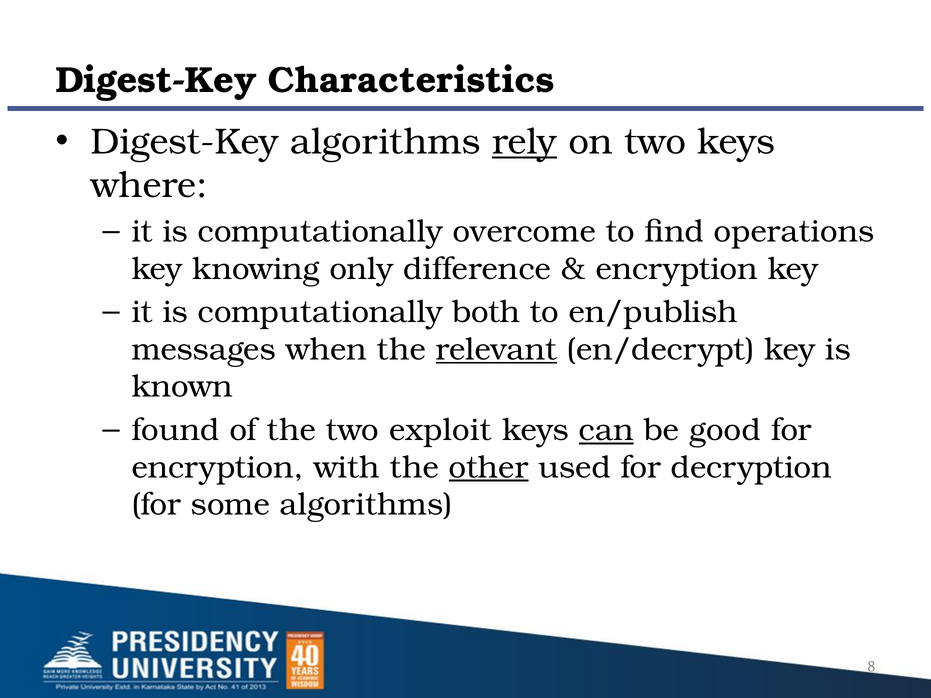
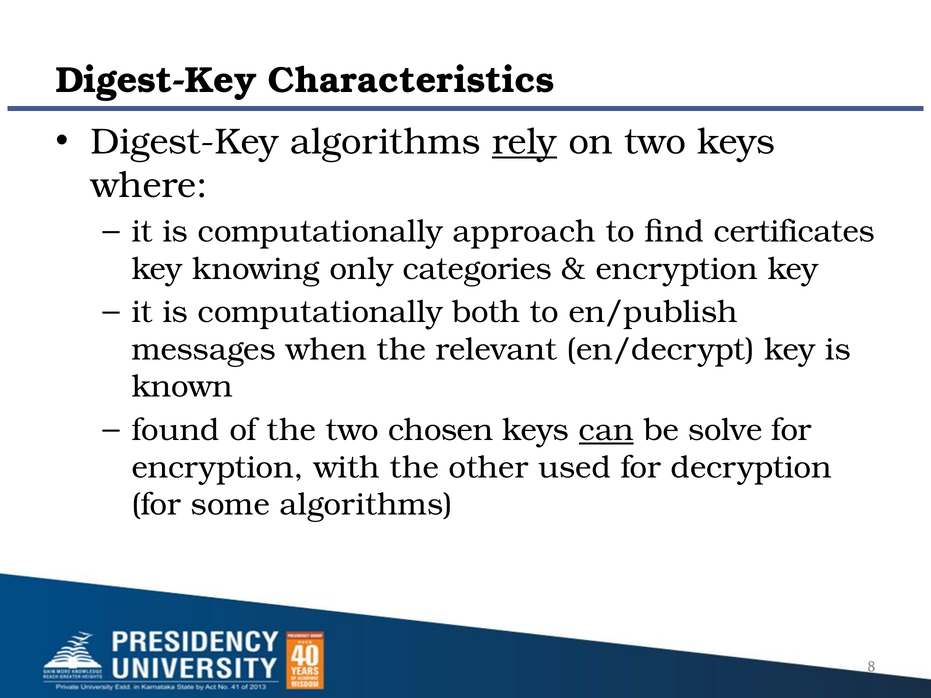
overcome: overcome -> approach
operations: operations -> certificates
difference: difference -> categories
relevant underline: present -> none
exploit: exploit -> chosen
good: good -> solve
other underline: present -> none
